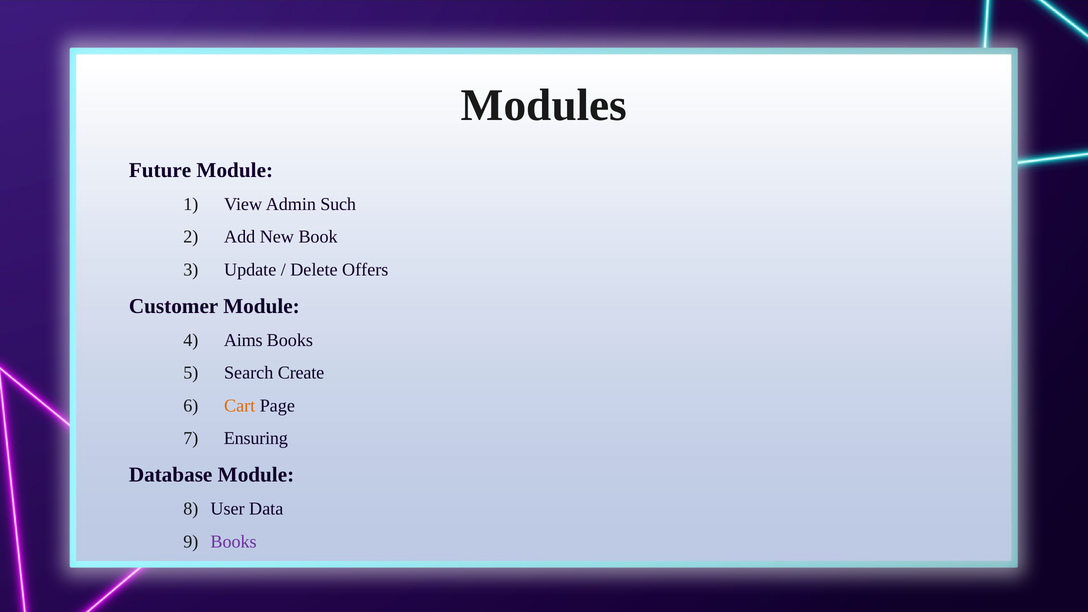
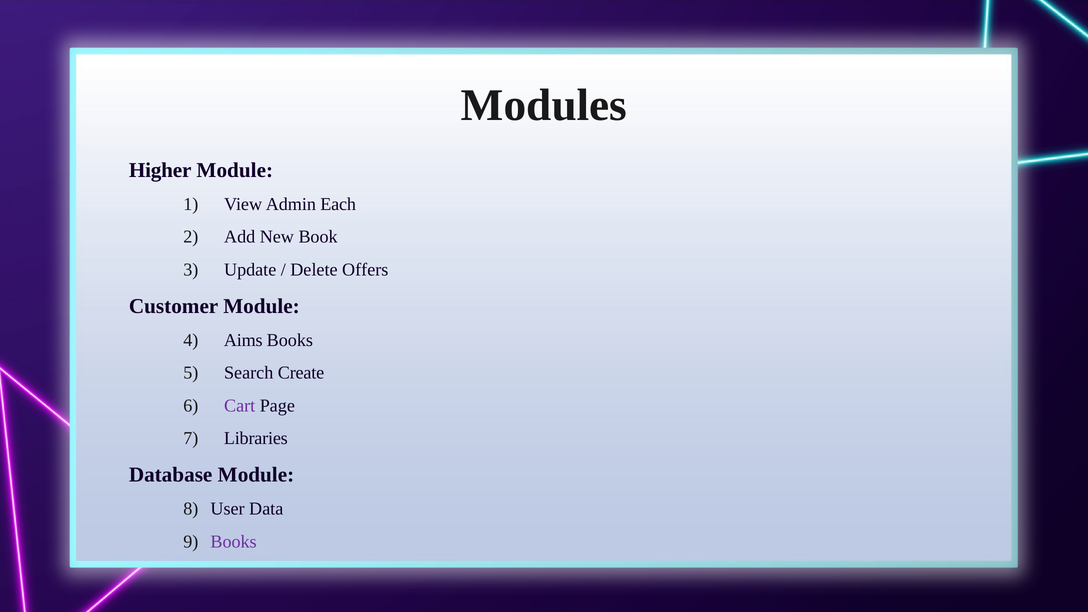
Future: Future -> Higher
Such: Such -> Each
Cart colour: orange -> purple
Ensuring: Ensuring -> Libraries
